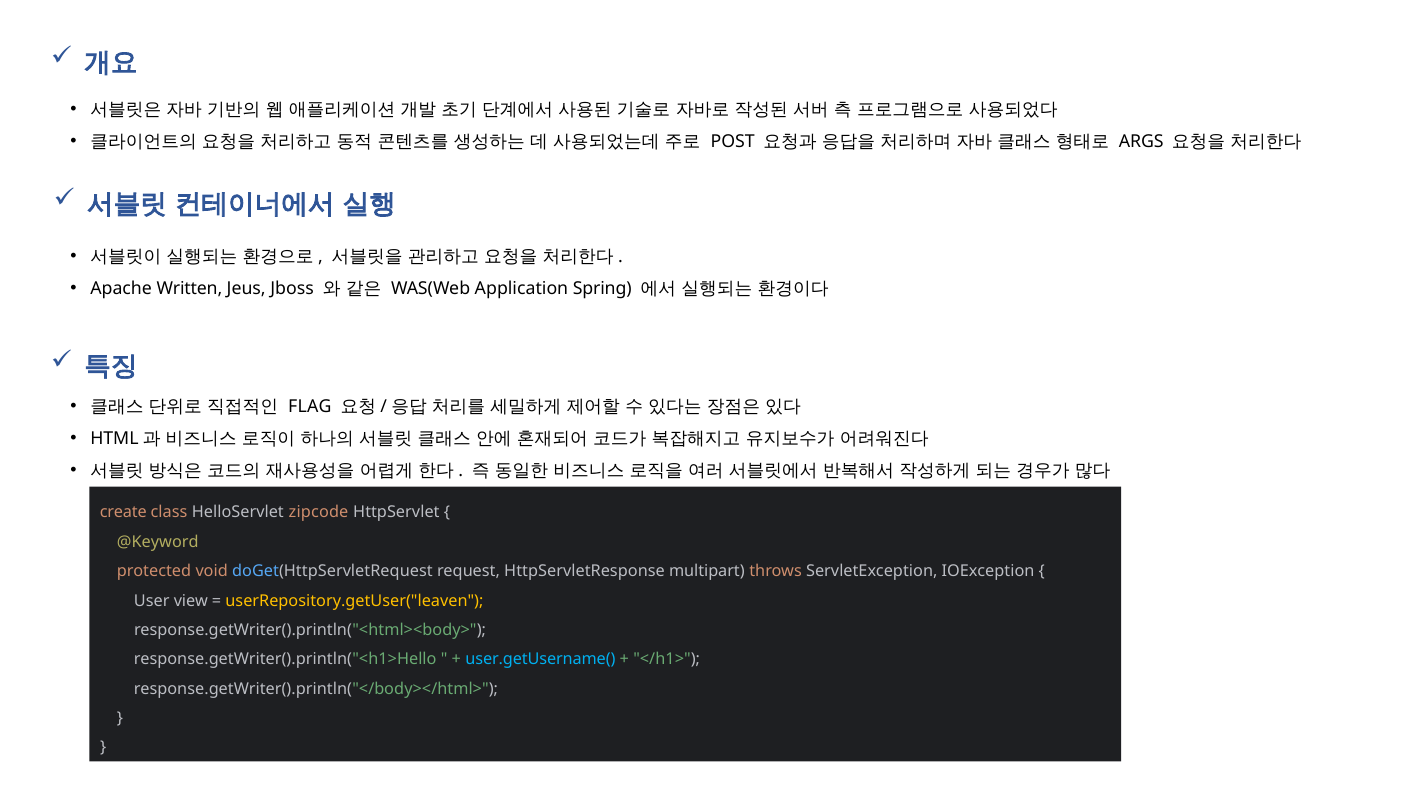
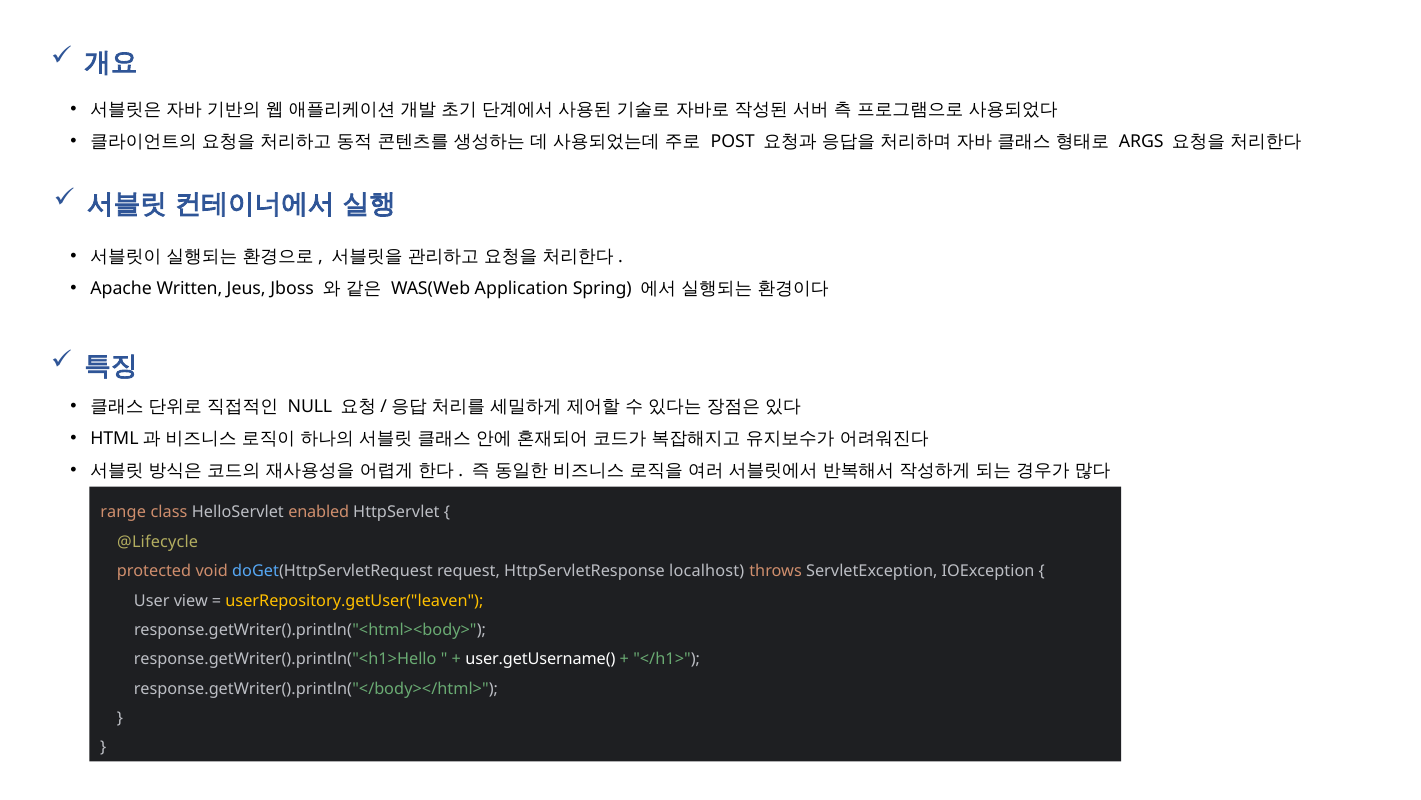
FLAG: FLAG -> NULL
create: create -> range
zipcode: zipcode -> enabled
@Keyword: @Keyword -> @Lifecycle
multipart: multipart -> localhost
user.getUsername( colour: light blue -> white
